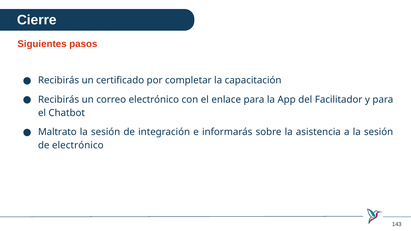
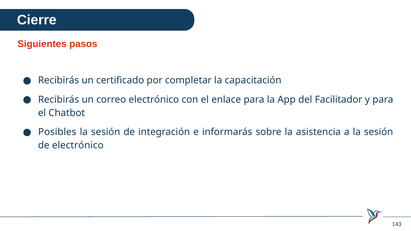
Maltrato: Maltrato -> Posibles
